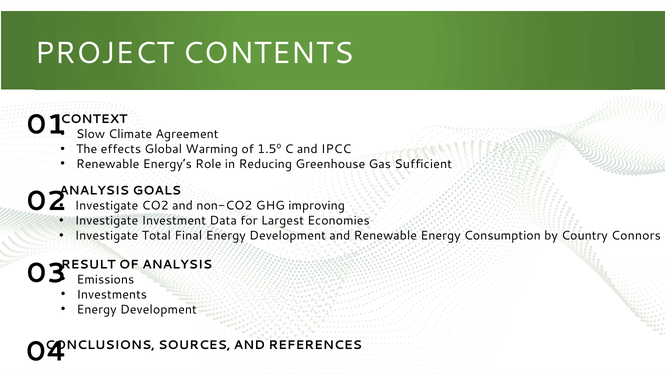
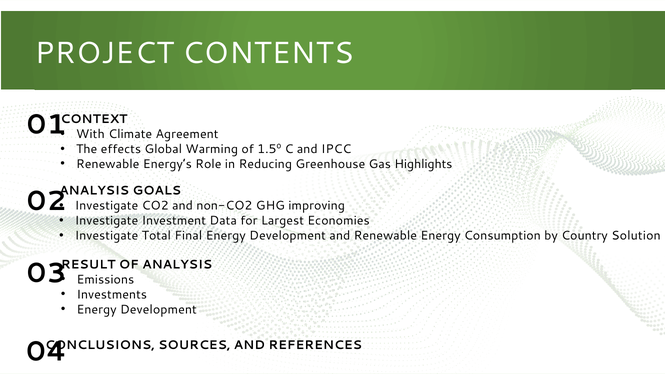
Slow: Slow -> With
Sufficient: Sufficient -> Highlights
Connors: Connors -> Solution
